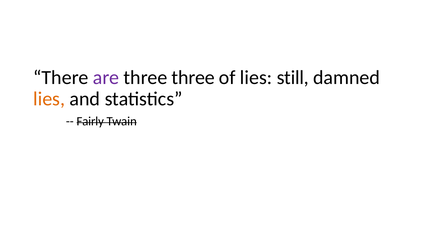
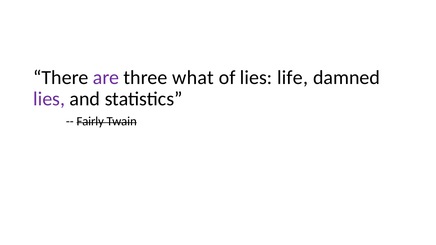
three three: three -> what
still: still -> life
lies at (49, 99) colour: orange -> purple
